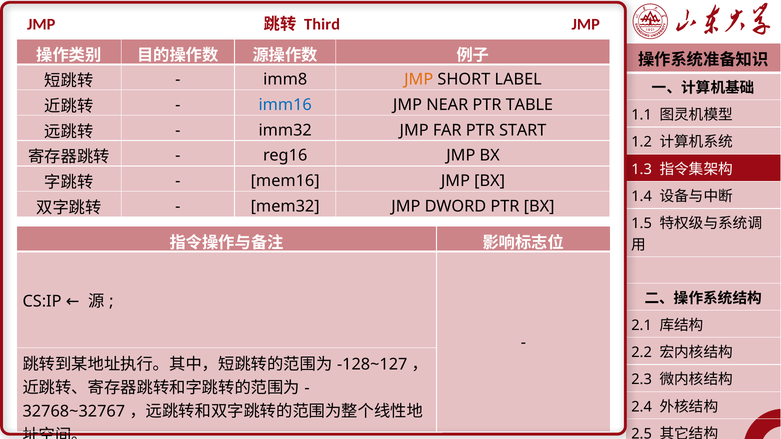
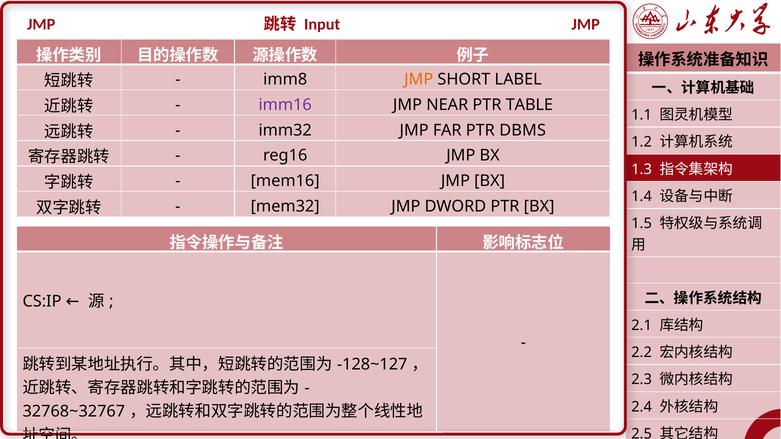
Third: Third -> Input
imm16 colour: blue -> purple
START: START -> DBMS
